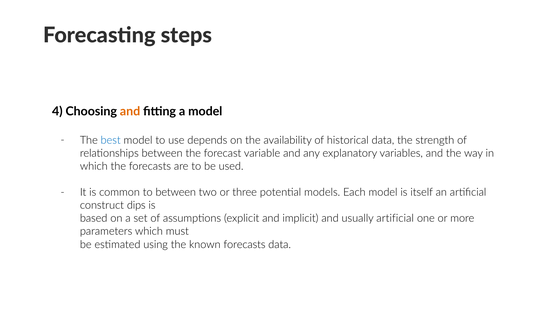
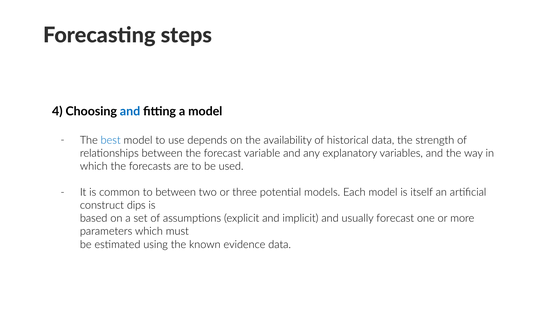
and at (130, 111) colour: orange -> blue
usually artificial: artificial -> forecast
known forecasts: forecasts -> evidence
